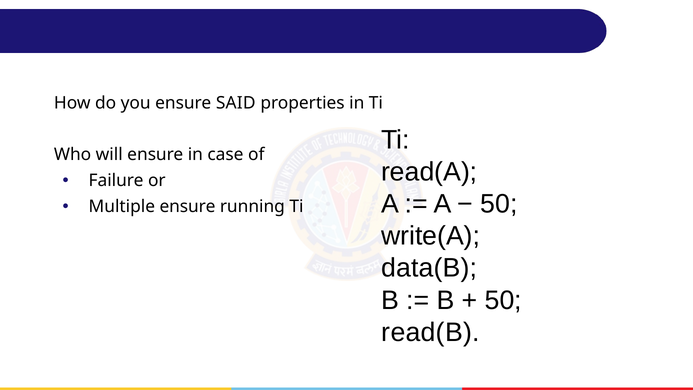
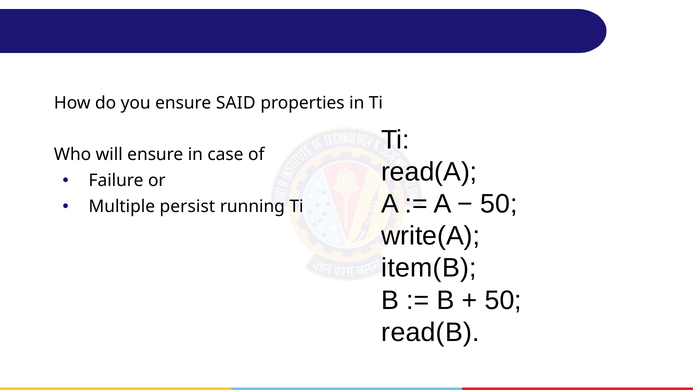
Multiple ensure: ensure -> persist
data(B: data(B -> item(B
